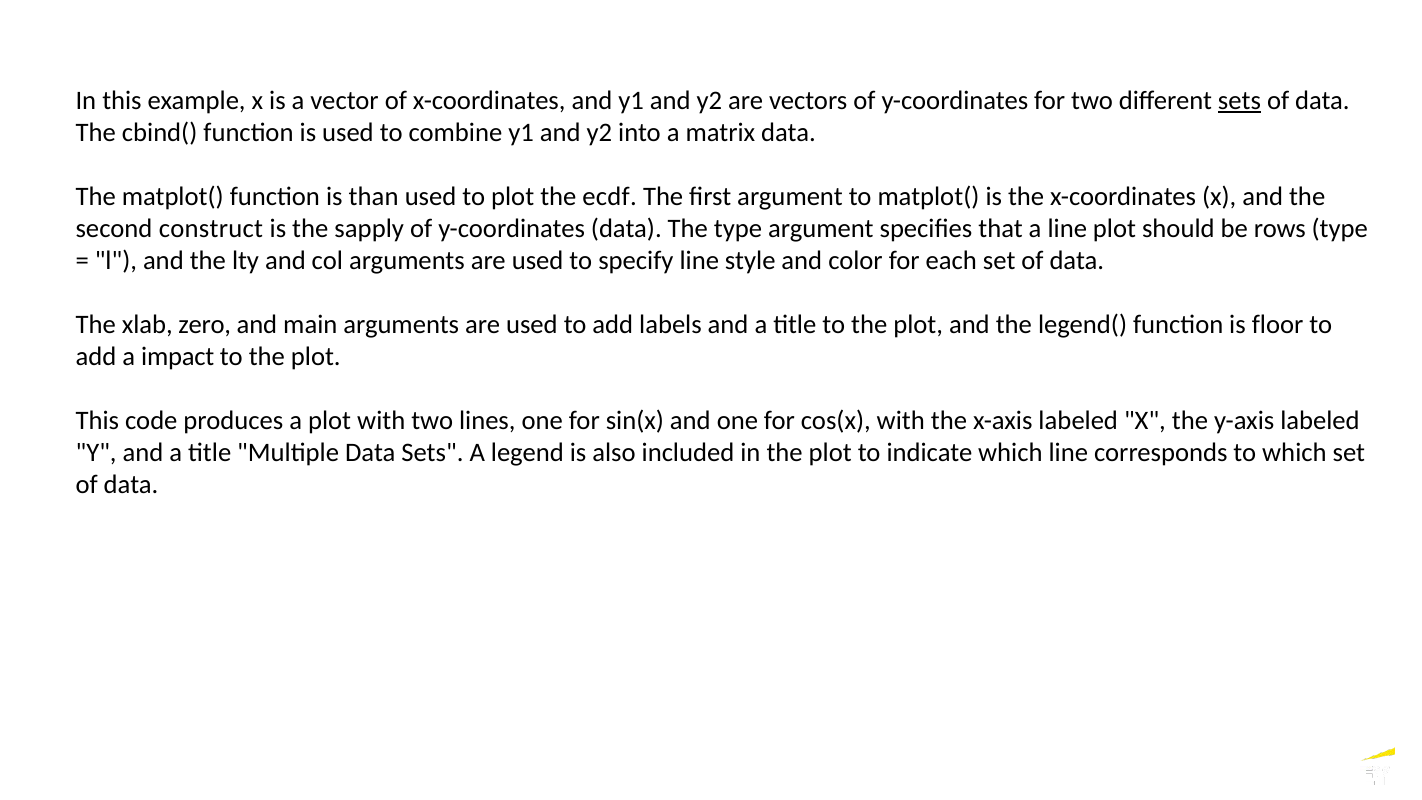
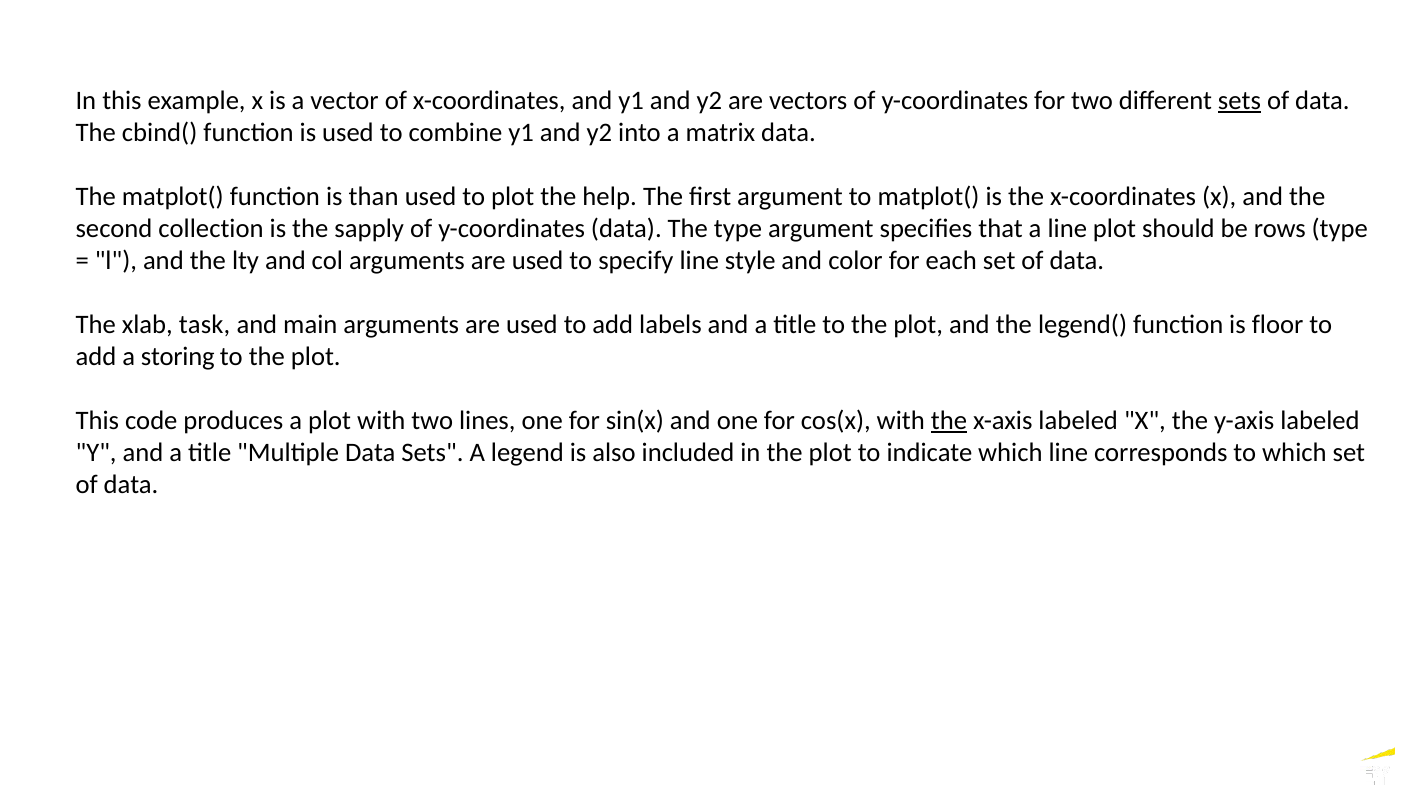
ecdf: ecdf -> help
construct: construct -> collection
zero: zero -> task
impact: impact -> storing
the at (949, 420) underline: none -> present
